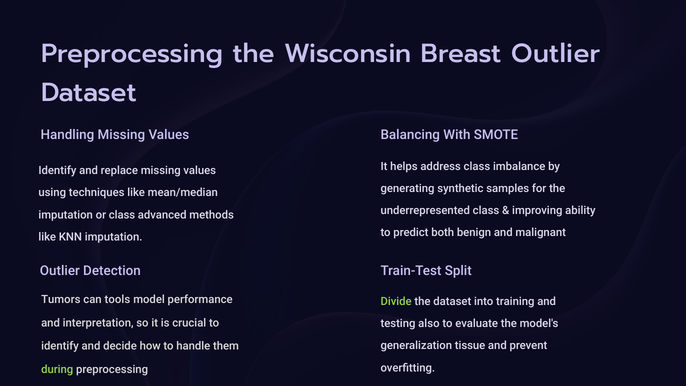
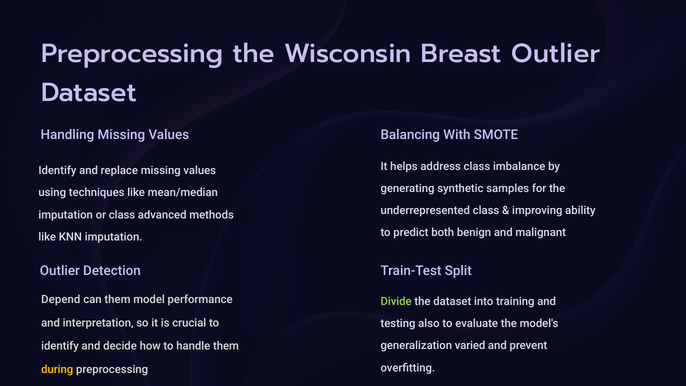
Tumors: Tumors -> Depend
can tools: tools -> them
tissue: tissue -> varied
during colour: light green -> yellow
